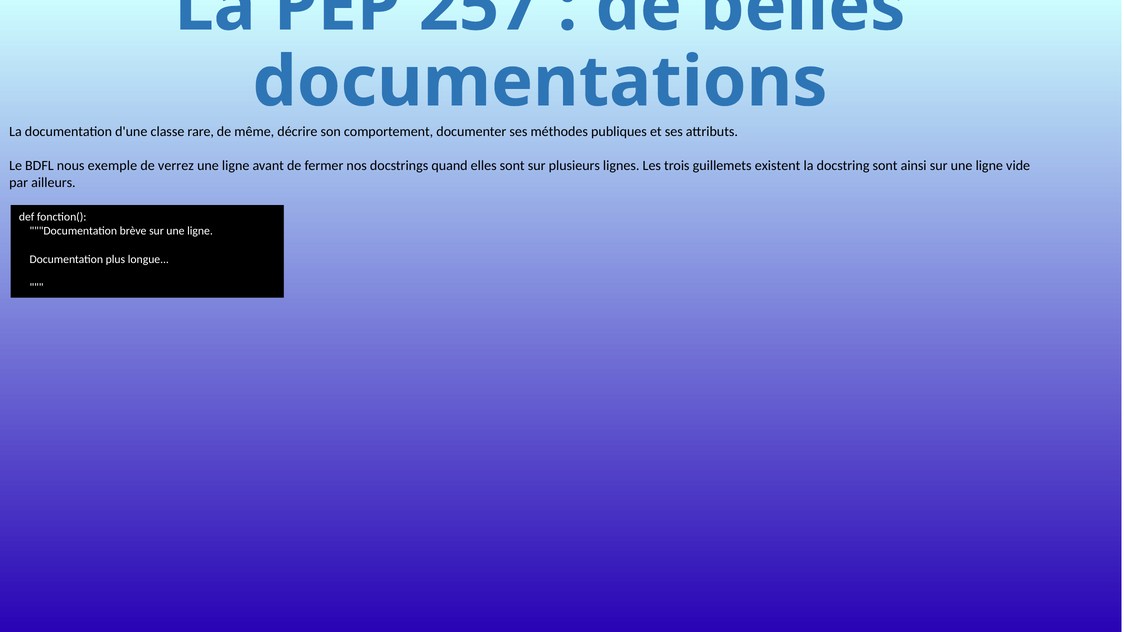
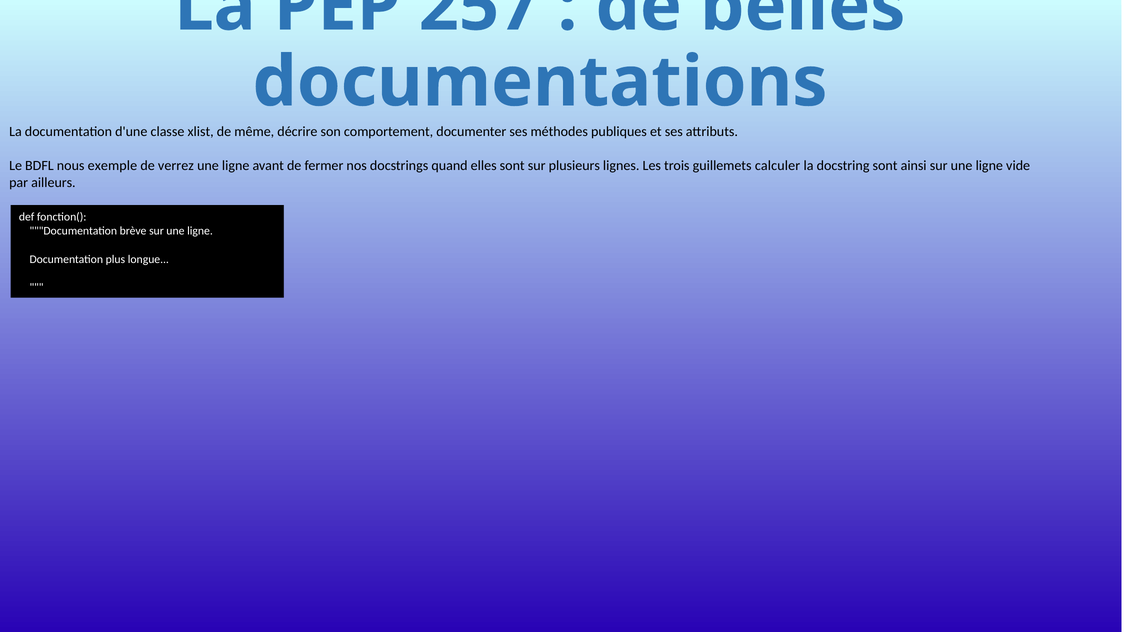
rare: rare -> xlist
existent: existent -> calculer
